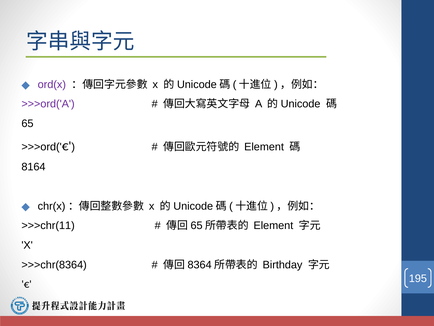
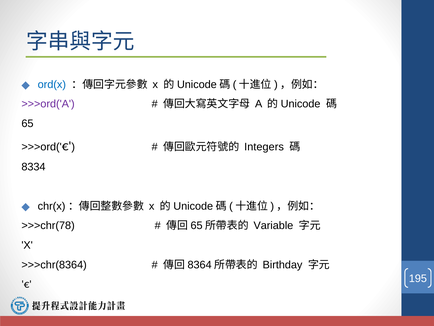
ord(x colour: purple -> blue
Element at (264, 147): Element -> Integers
8164: 8164 -> 8334
>>>chr(11: >>>chr(11 -> >>>chr(78
Element at (273, 225): Element -> Variable
